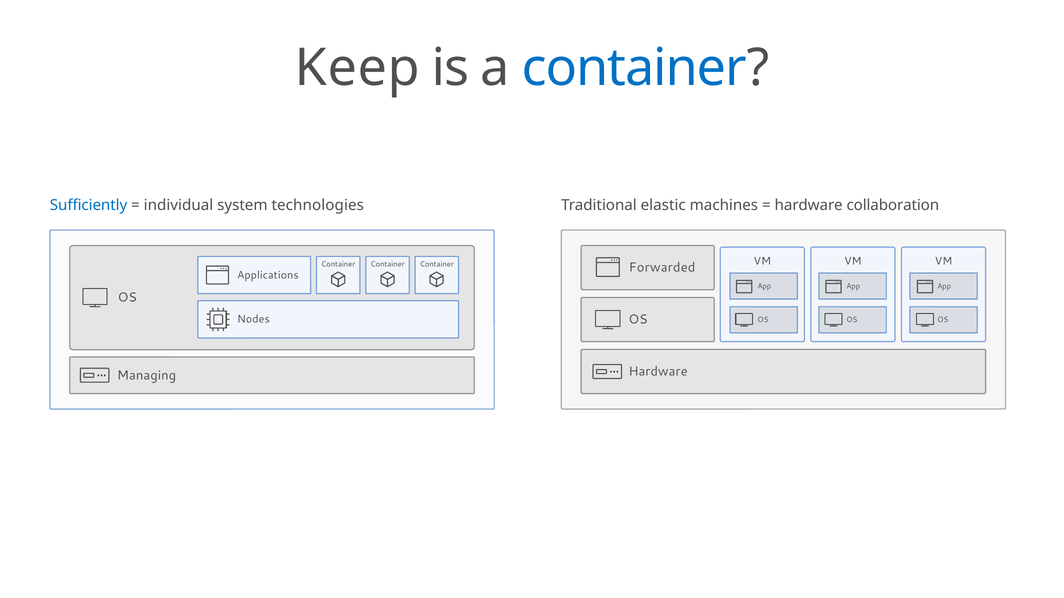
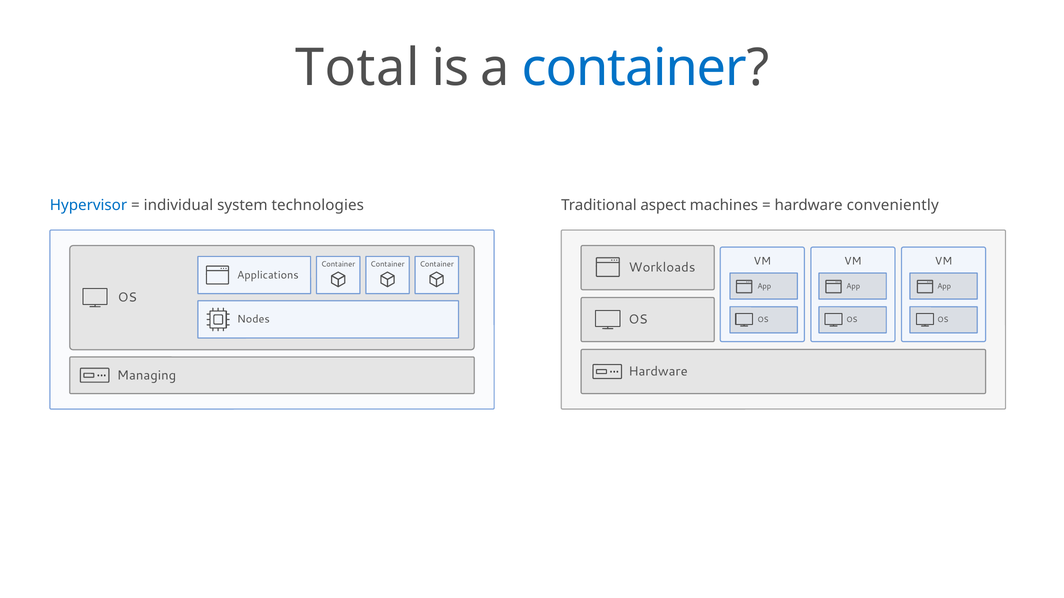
Keep: Keep -> Total
Sufficiently: Sufficiently -> Hypervisor
elastic: elastic -> aspect
collaboration: collaboration -> conveniently
Forwarded: Forwarded -> Workloads
